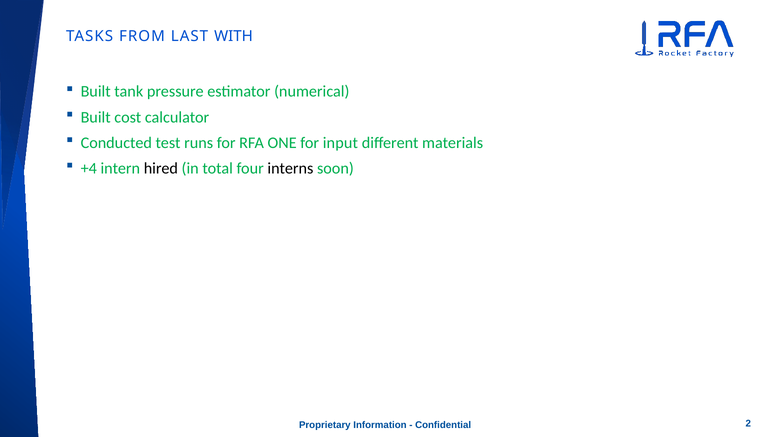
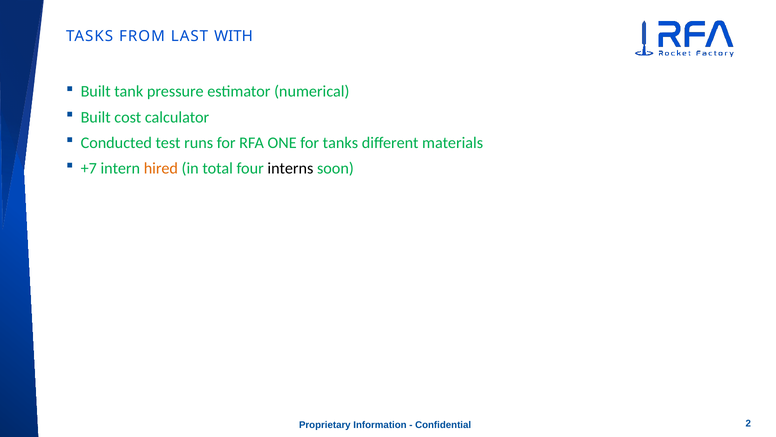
input: input -> tanks
+4: +4 -> +7
hired colour: black -> orange
